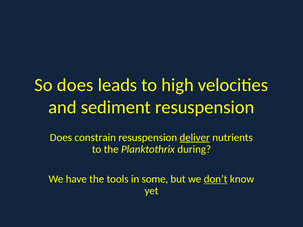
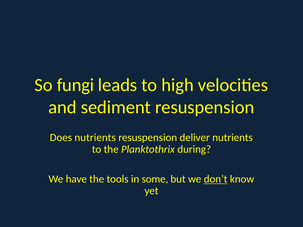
So does: does -> fungi
Does constrain: constrain -> nutrients
deliver underline: present -> none
